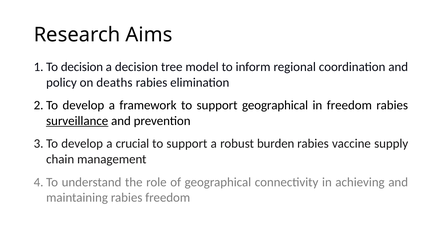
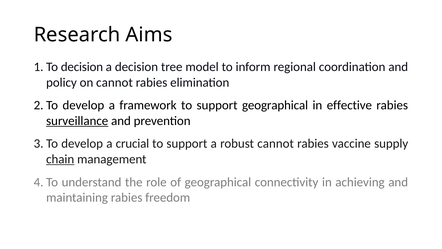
on deaths: deaths -> cannot
in freedom: freedom -> effective
robust burden: burden -> cannot
chain underline: none -> present
